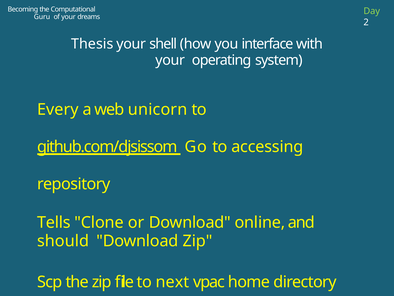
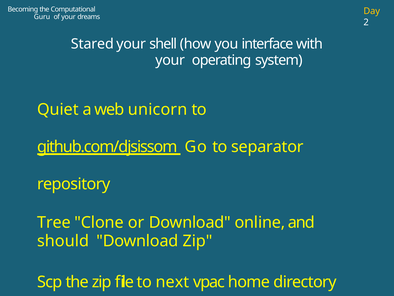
Day colour: light green -> yellow
Thesis: Thesis -> Stared
Every: Every -> Quiet
accessing: accessing -> separator
Tells: Tells -> Tree
